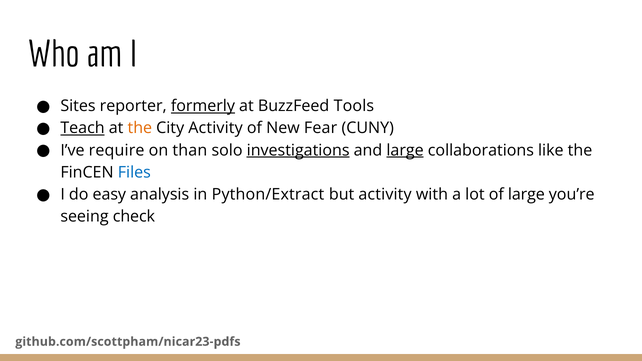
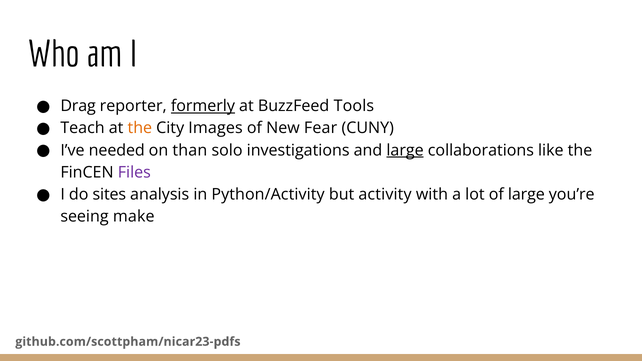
Sites: Sites -> Drag
Teach underline: present -> none
City Activity: Activity -> Images
require: require -> needed
investigations underline: present -> none
Files colour: blue -> purple
easy: easy -> sites
Python/Extract: Python/Extract -> Python/Activity
check: check -> make
